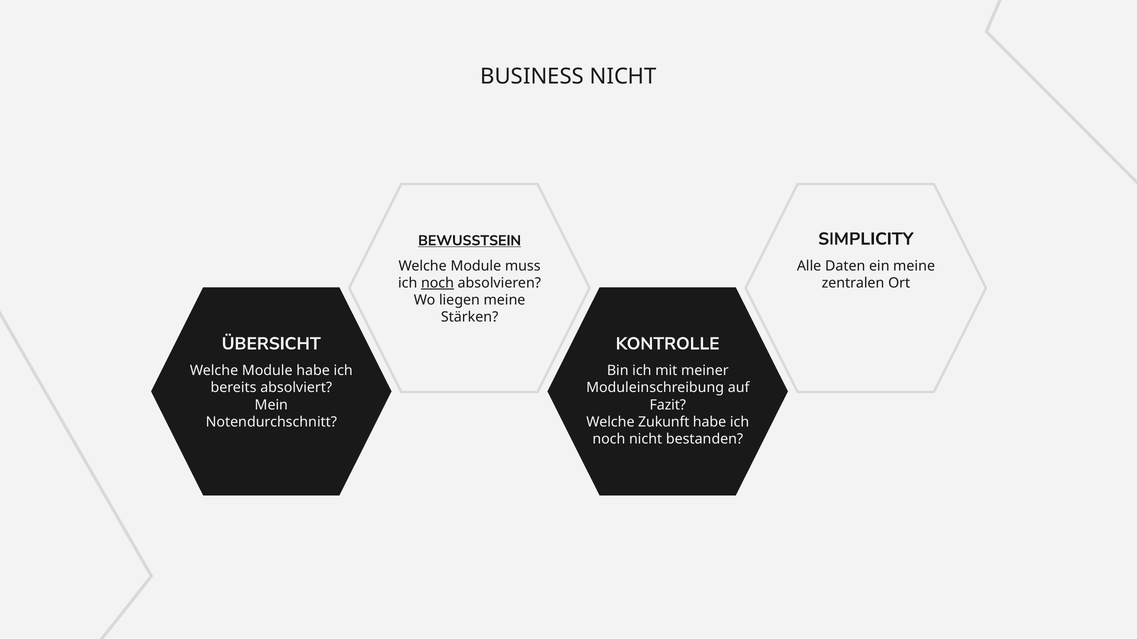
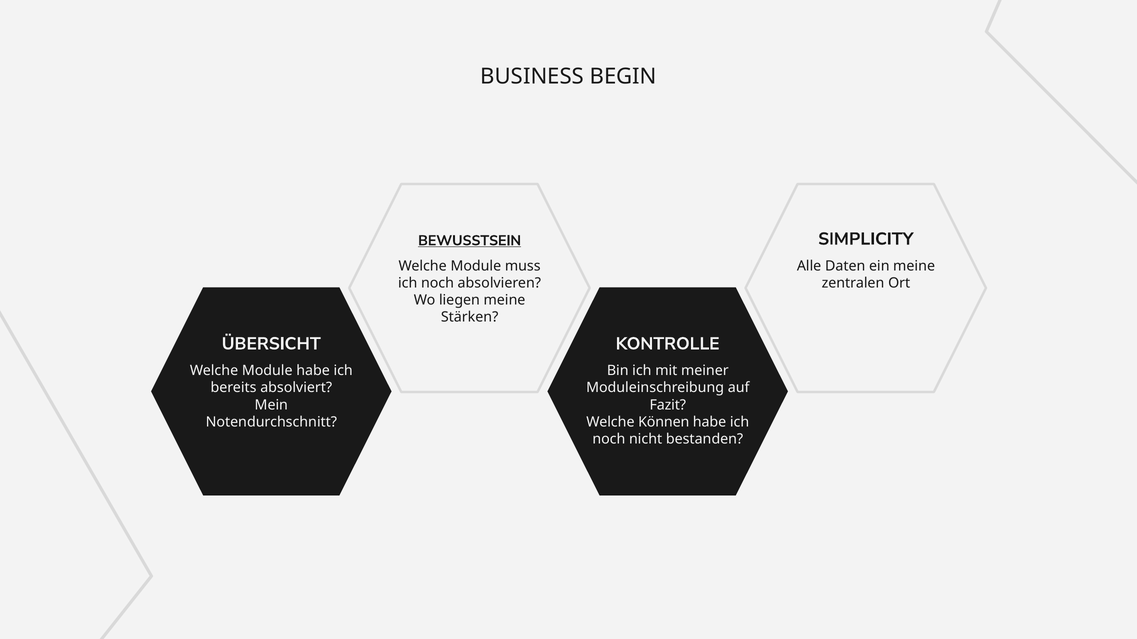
BUSINESS NICHT: NICHT -> BEGIN
noch at (437, 283) underline: present -> none
Zukunft: Zukunft -> Können
